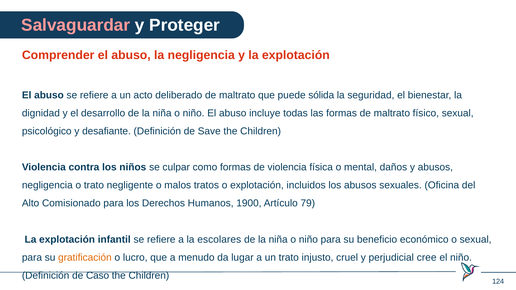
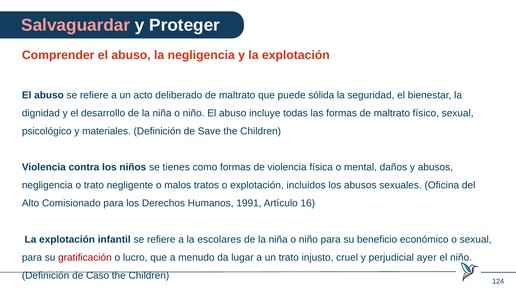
desafiante: desafiante -> materiales
culpar: culpar -> tienes
1900: 1900 -> 1991
79: 79 -> 16
gratificación colour: orange -> red
cree: cree -> ayer
